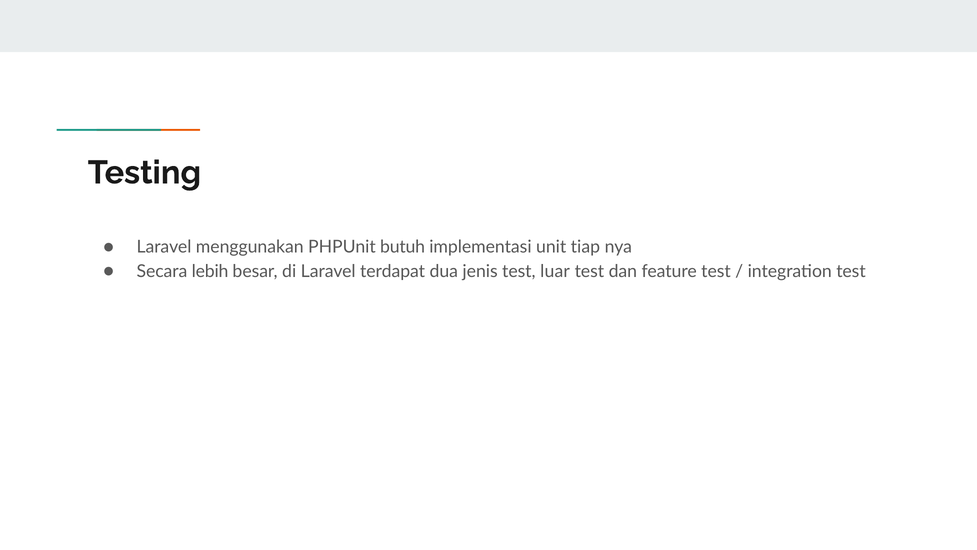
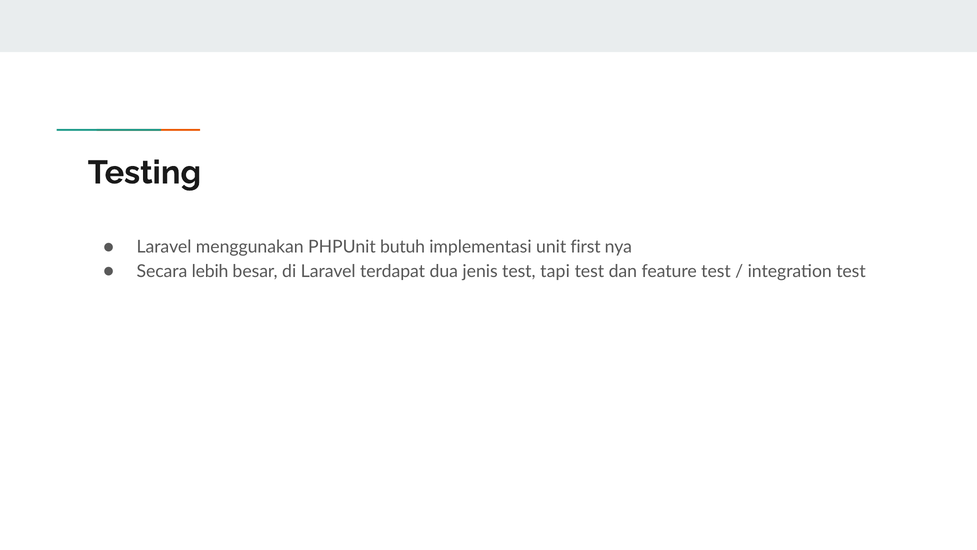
tiap: tiap -> first
luar: luar -> tapi
